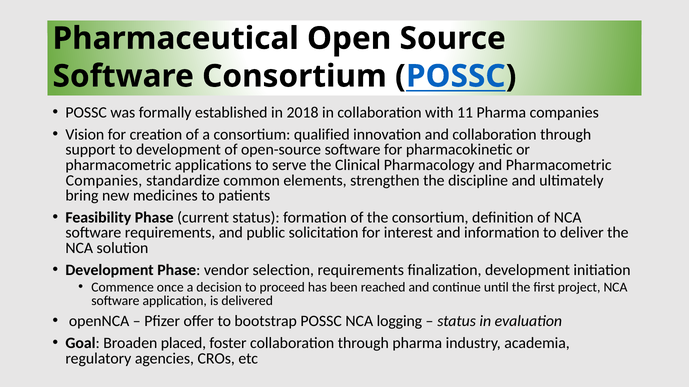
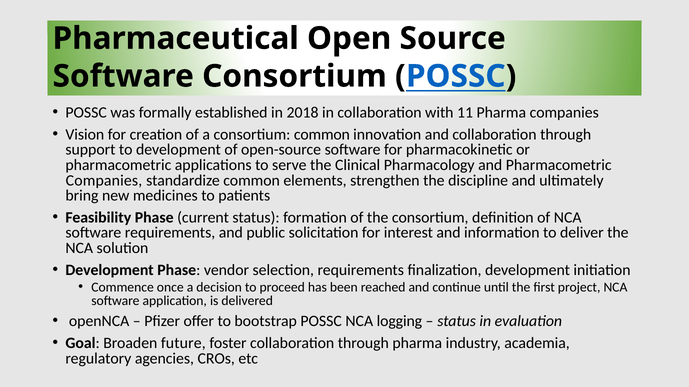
consortium qualified: qualified -> common
placed: placed -> future
